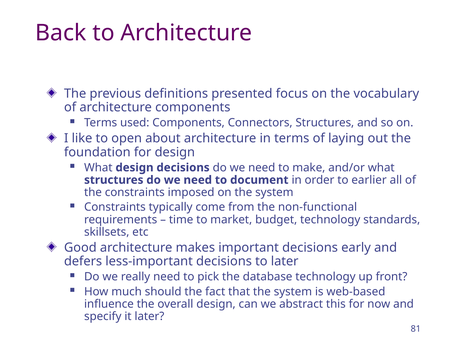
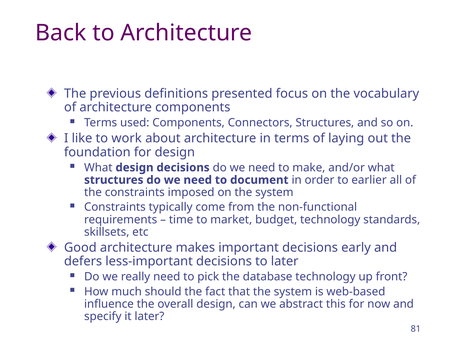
open: open -> work
